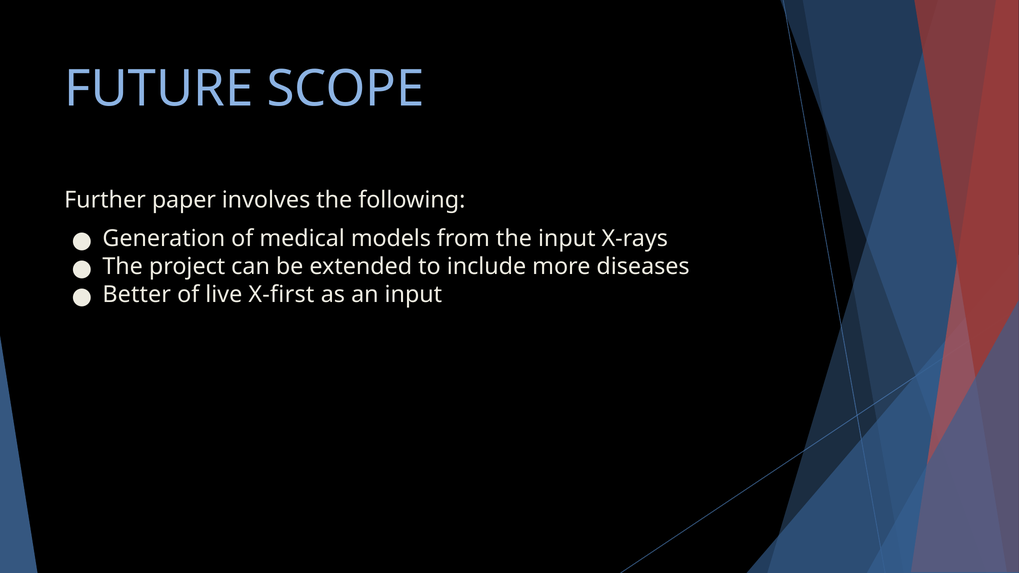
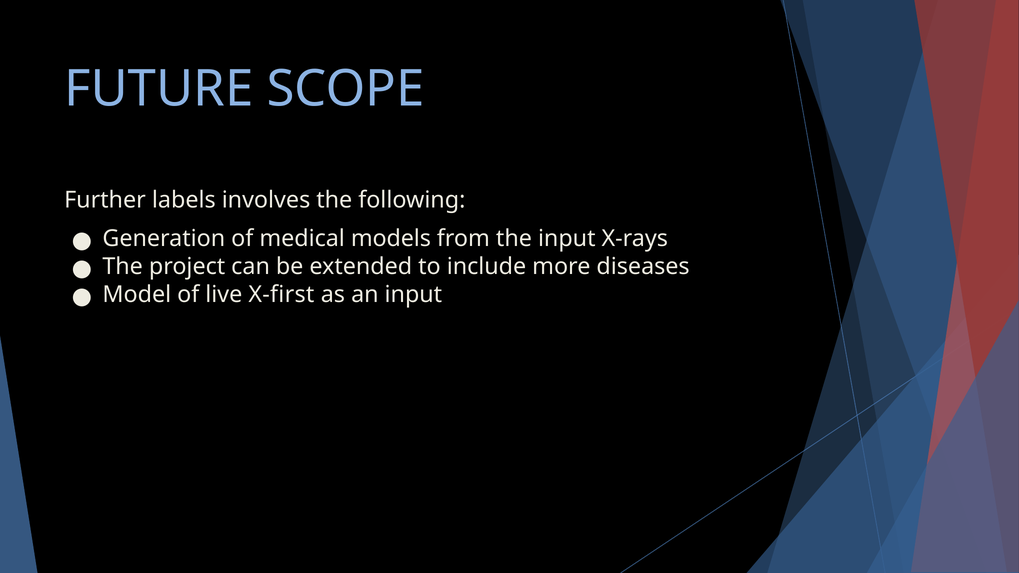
paper: paper -> labels
Better: Better -> Model
